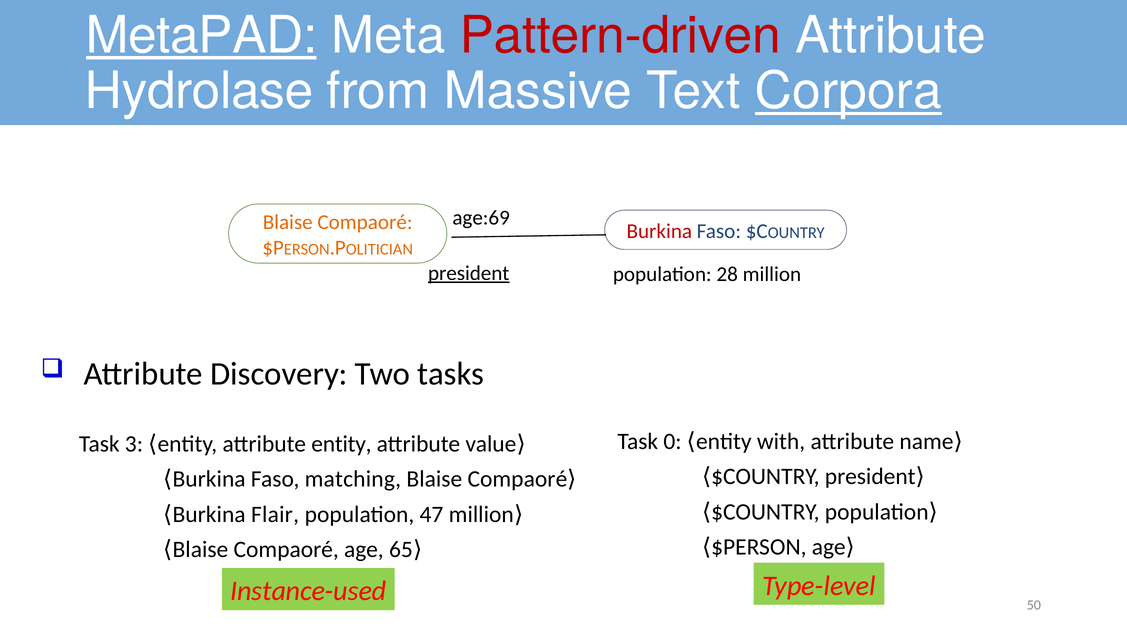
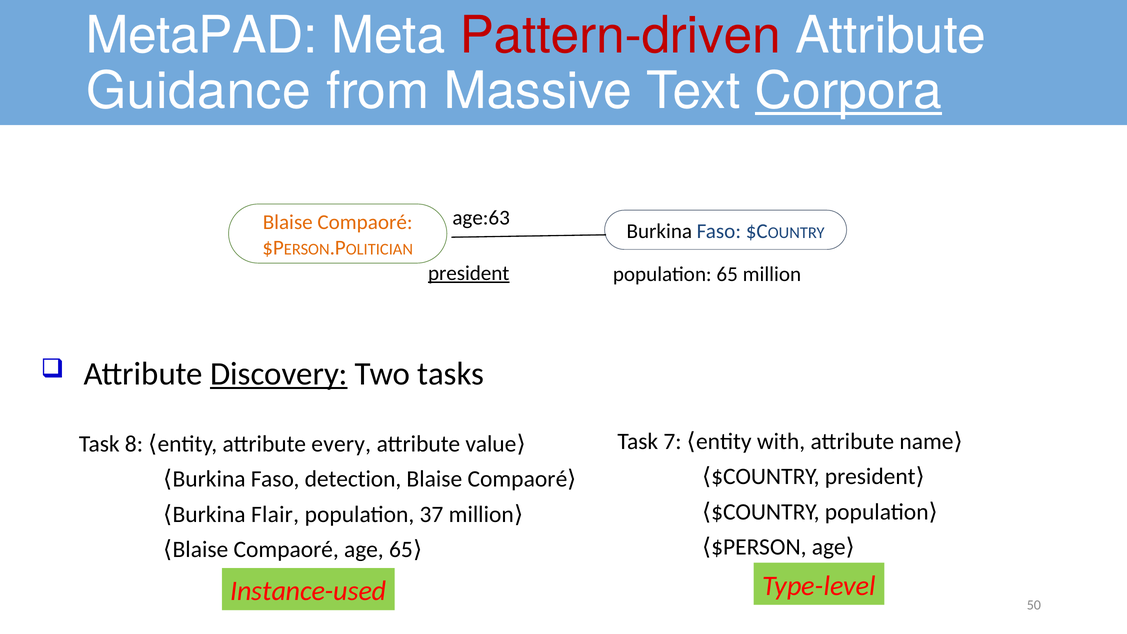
MetaPAD underline: present -> none
Hydrolase: Hydrolase -> Guidance
age:69: age:69 -> age:63
Burkina colour: red -> black
28: 28 -> 65
Discovery underline: none -> present
0: 0 -> 7
3: 3 -> 8
attribute entity: entity -> every
matching: matching -> detection
47: 47 -> 37
